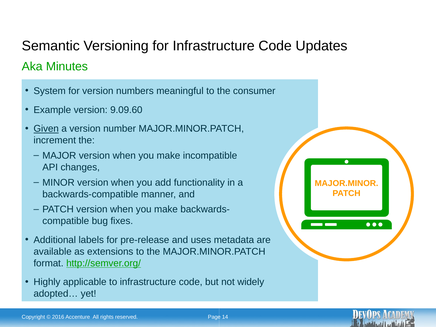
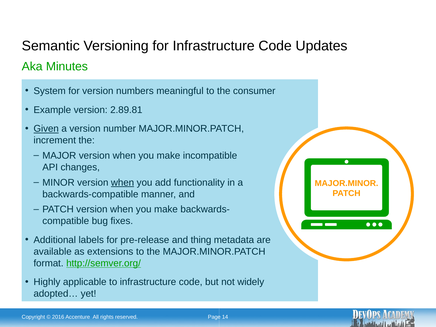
9.09.60: 9.09.60 -> 2.89.81
when at (123, 183) underline: none -> present
uses: uses -> thing
